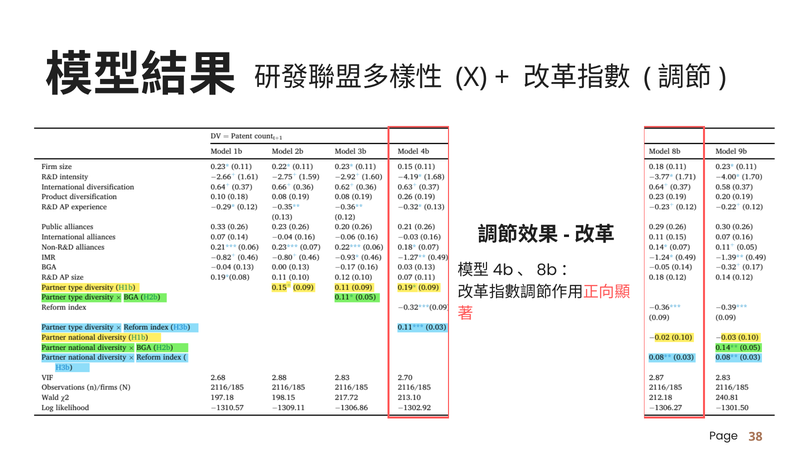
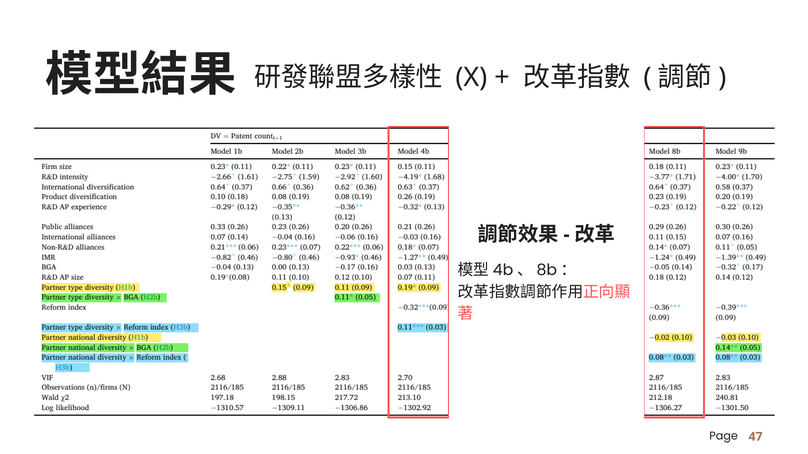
38: 38 -> 47
